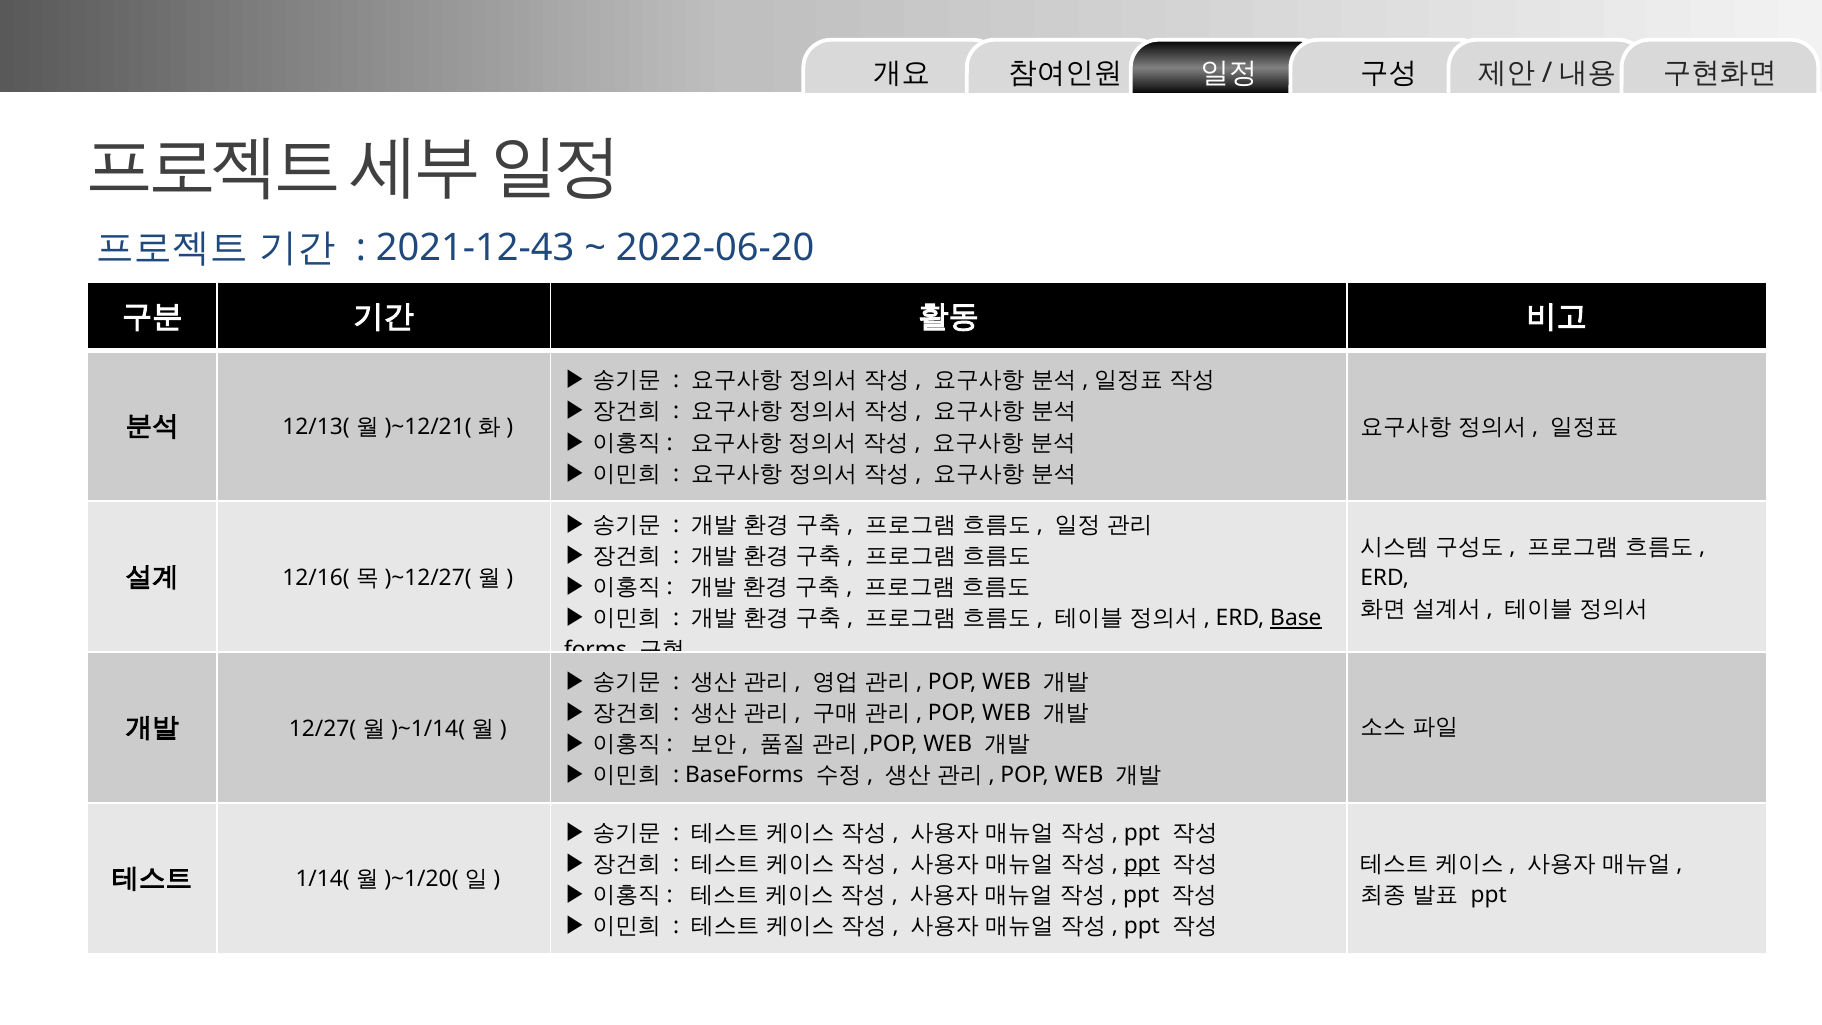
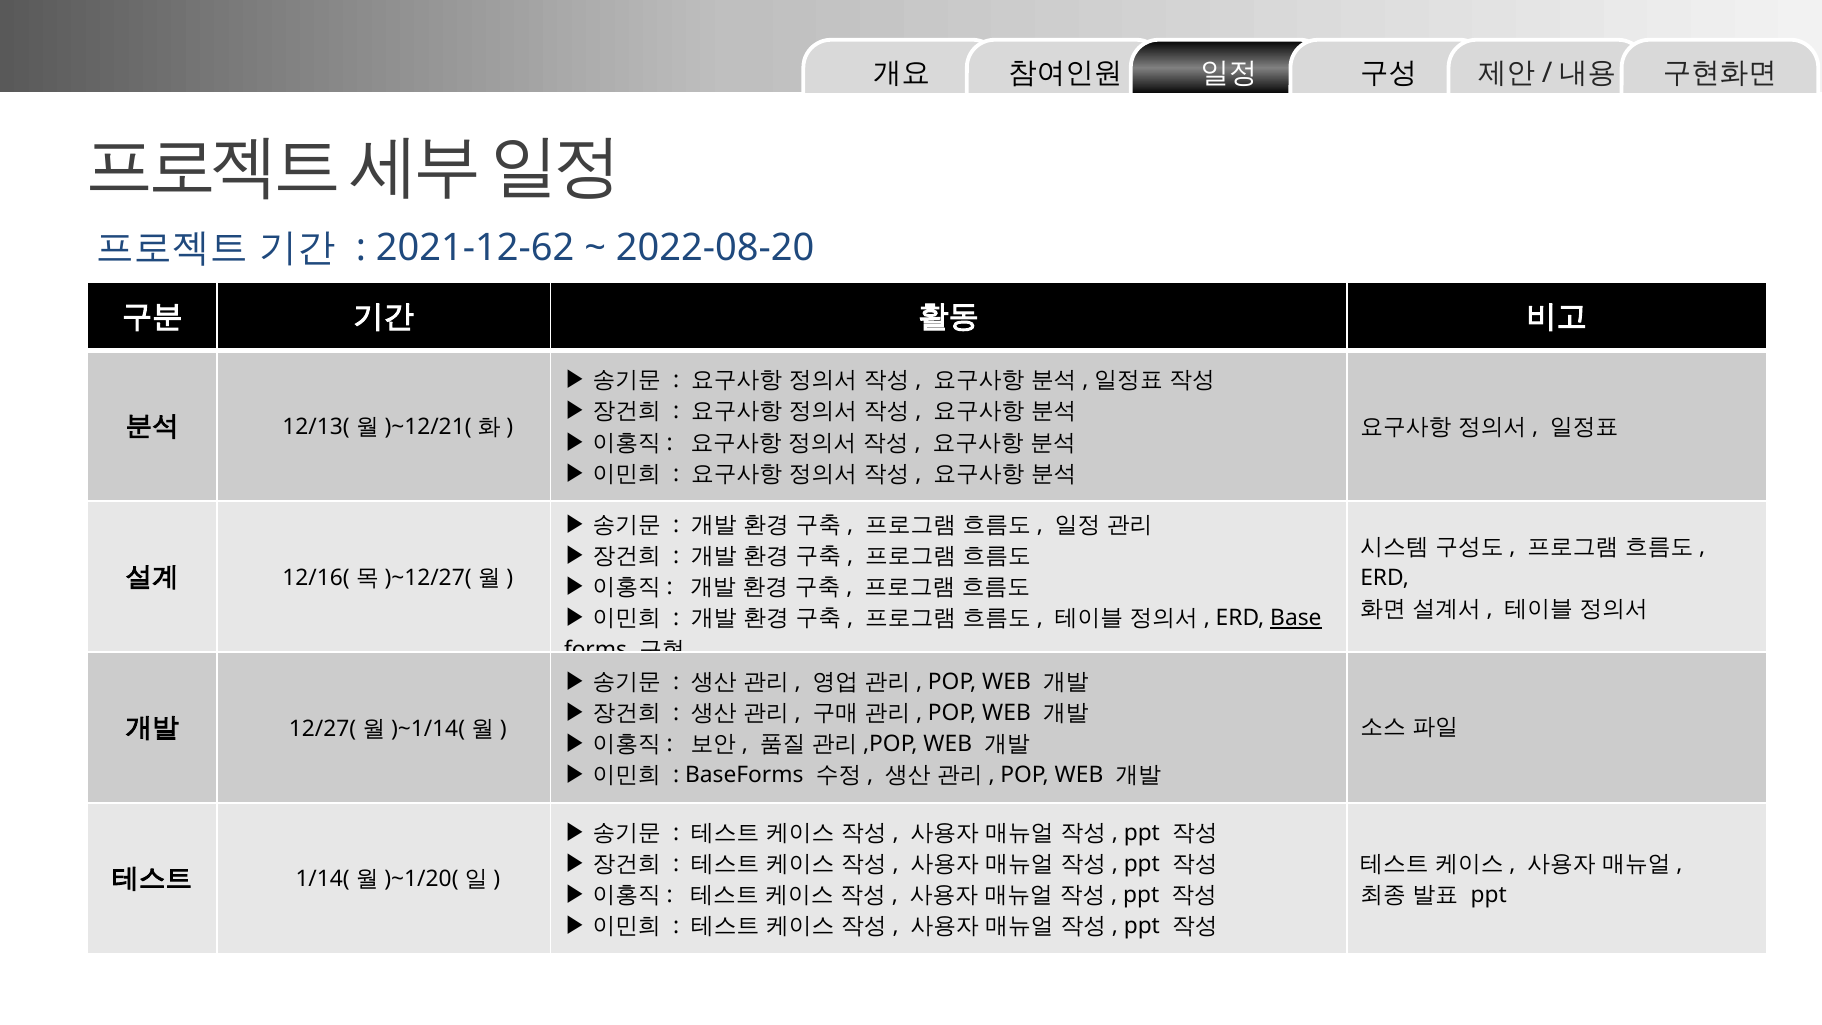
2021-12-43: 2021-12-43 -> 2021-12-62
2022-06-20: 2022-06-20 -> 2022-08-20
ppt at (1142, 864) underline: present -> none
